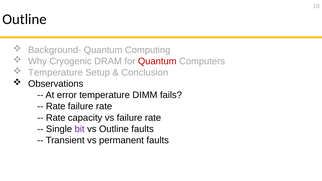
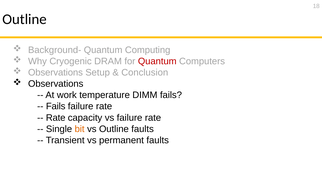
Temperature at (55, 73): Temperature -> Observations
error: error -> work
Rate at (56, 106): Rate -> Fails
bit colour: purple -> orange
